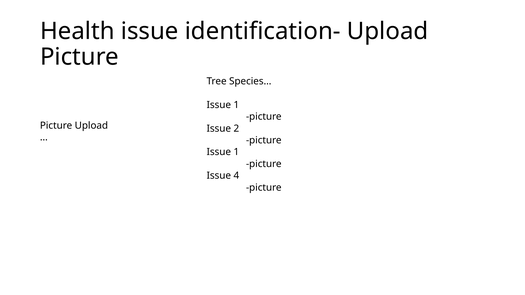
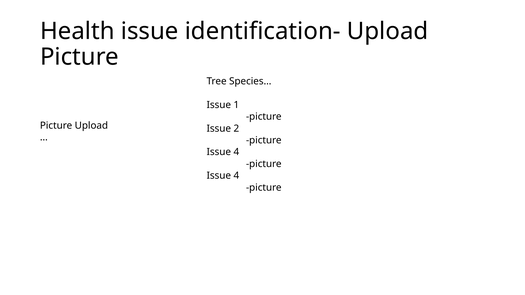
1 at (236, 152): 1 -> 4
